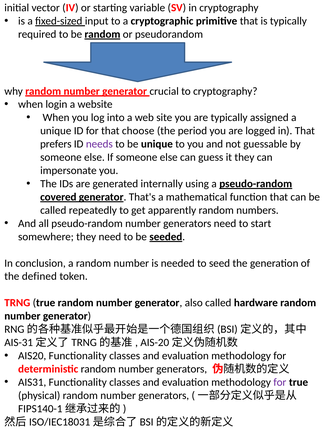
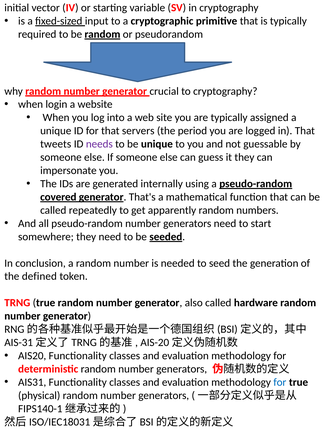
choose: choose -> servers
prefers: prefers -> tweets
for at (280, 382) colour: purple -> blue
